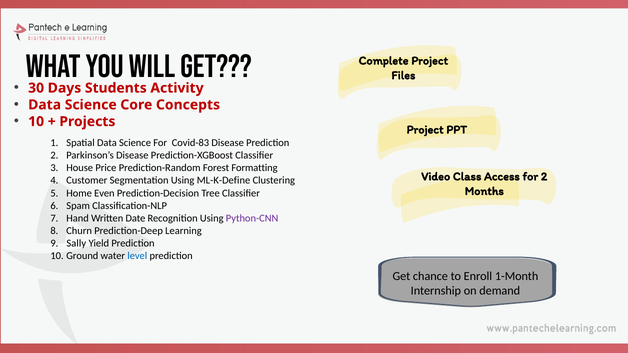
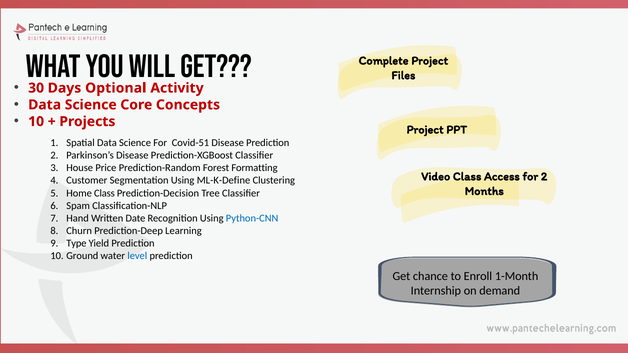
Students: Students -> Optional
Covid-83: Covid-83 -> Covid-51
Home Even: Even -> Class
Python-CNN colour: purple -> blue
Sally: Sally -> Type
